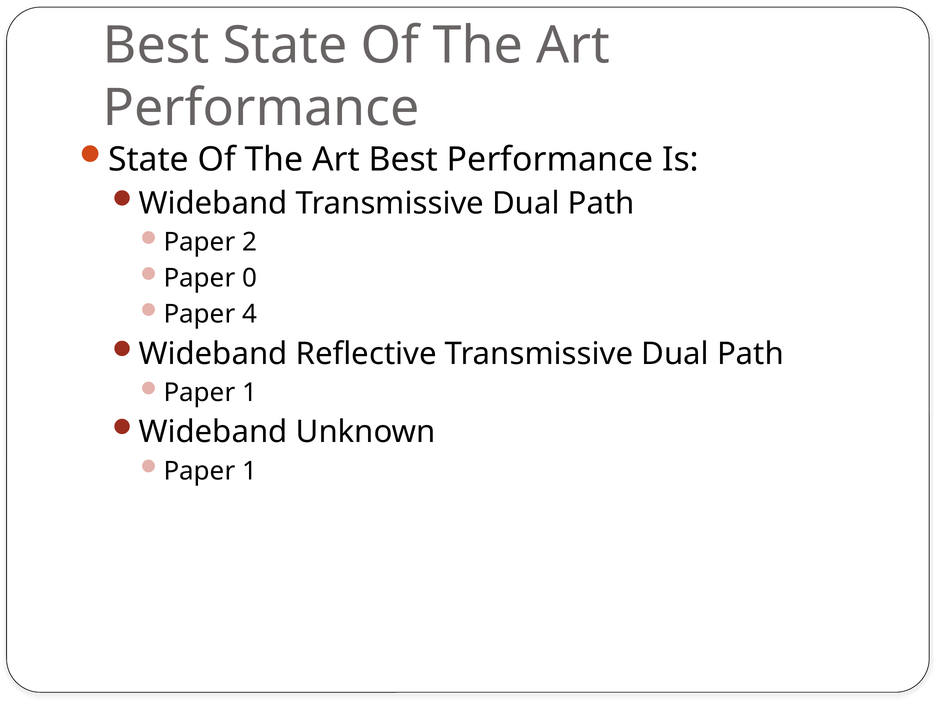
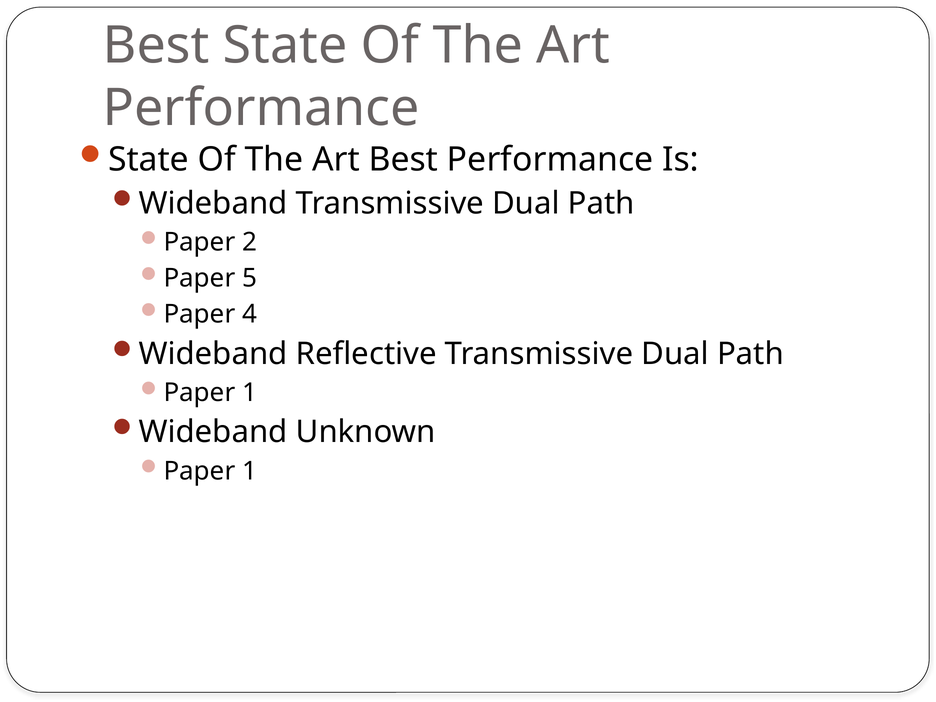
0: 0 -> 5
